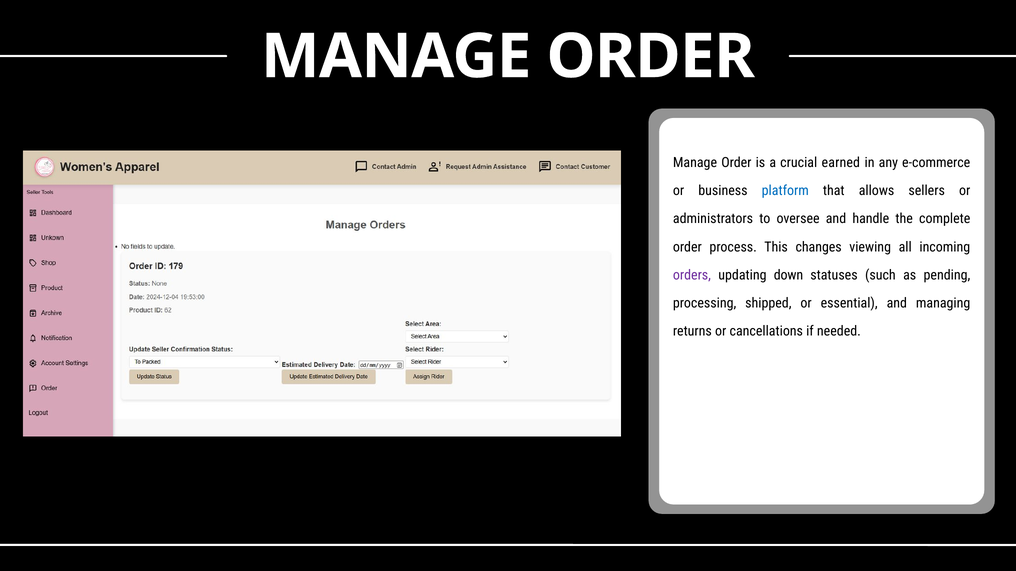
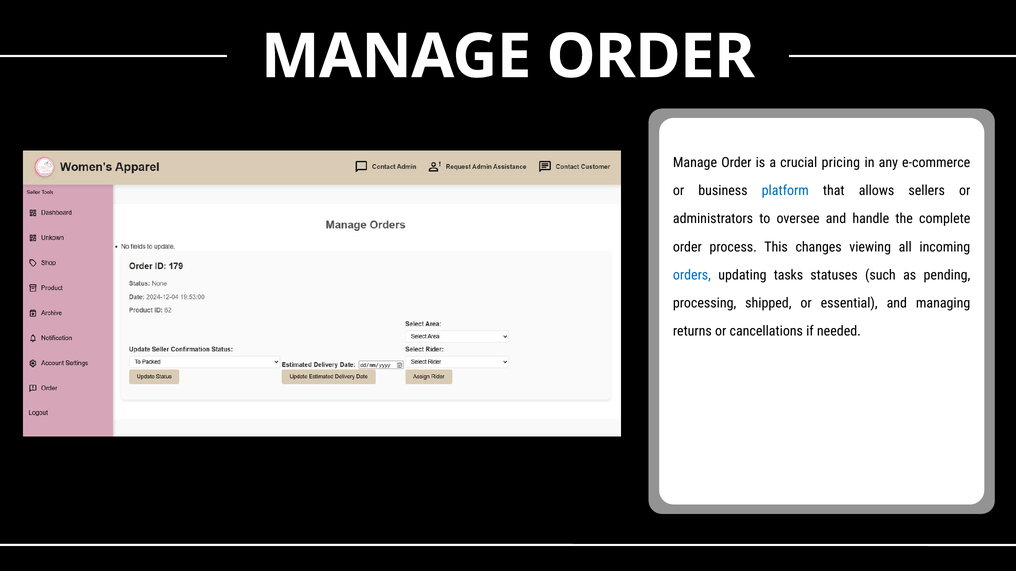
earned: earned -> pricing
orders colour: purple -> blue
down: down -> tasks
